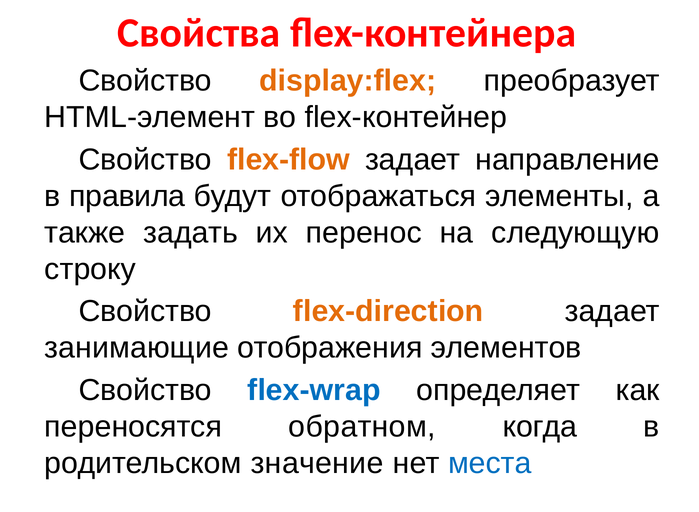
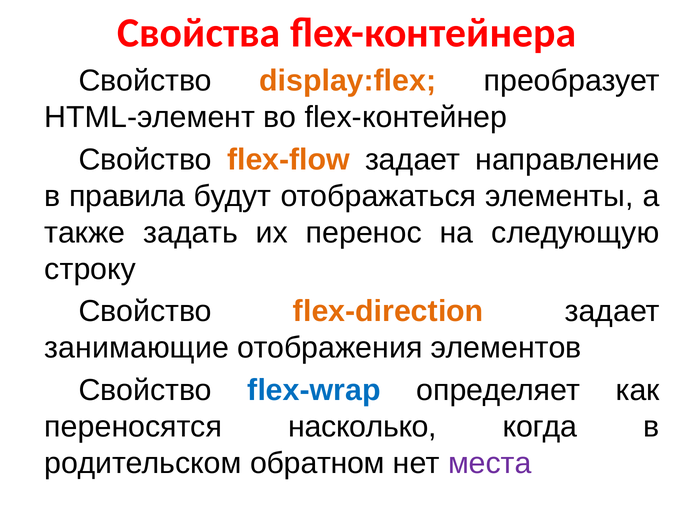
обратном: обратном -> насколько
значение: значение -> обратном
места colour: blue -> purple
